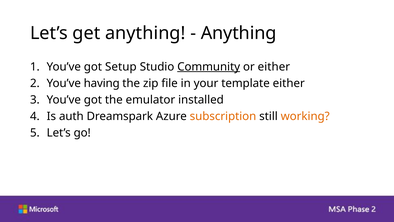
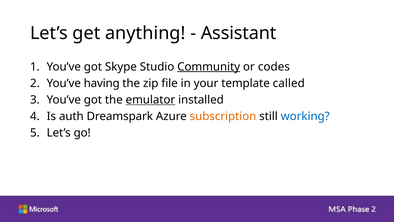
Anything at (239, 33): Anything -> Assistant
Setup: Setup -> Skype
or either: either -> codes
template either: either -> called
emulator underline: none -> present
working colour: orange -> blue
